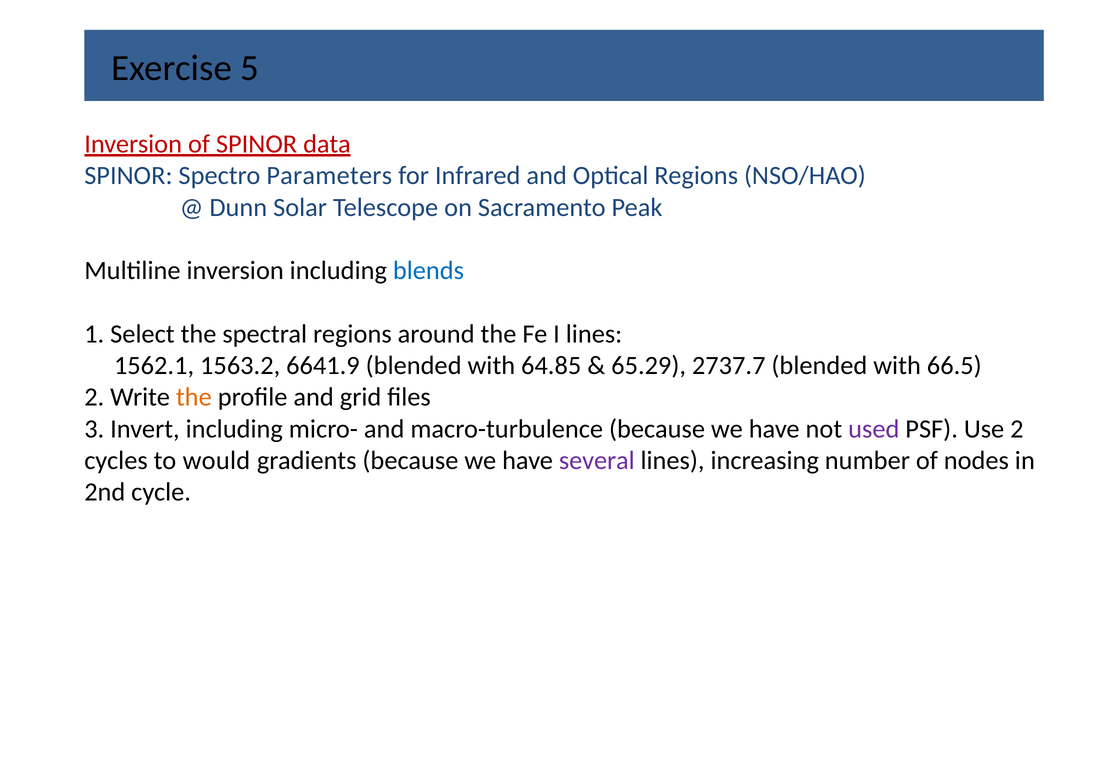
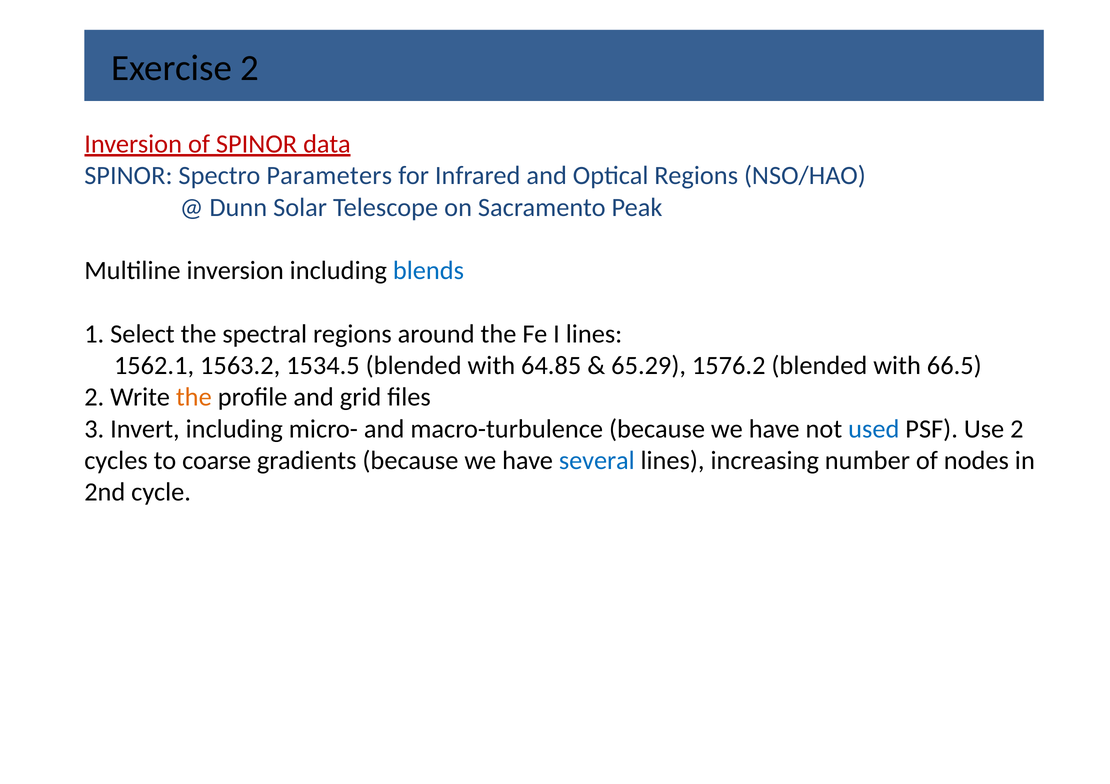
Exercise 5: 5 -> 2
6641.9: 6641.9 -> 1534.5
2737.7: 2737.7 -> 1576.2
used colour: purple -> blue
would: would -> coarse
several colour: purple -> blue
